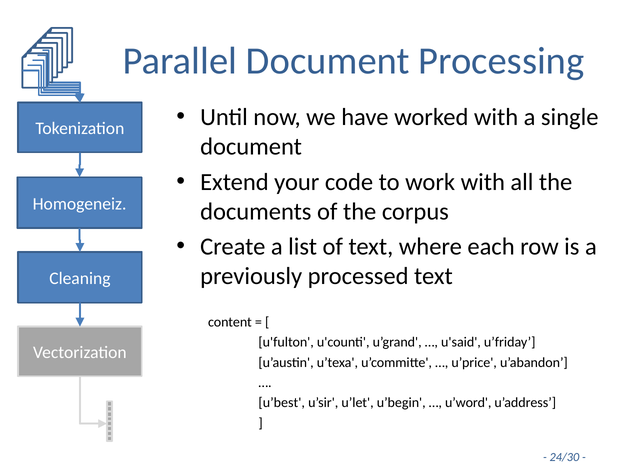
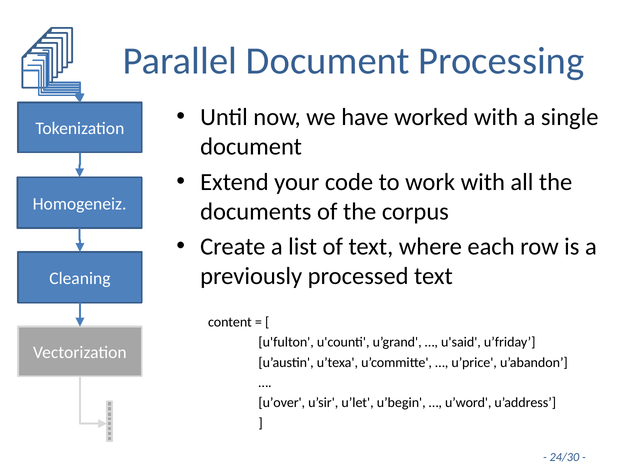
u’best: u’best -> u’over
